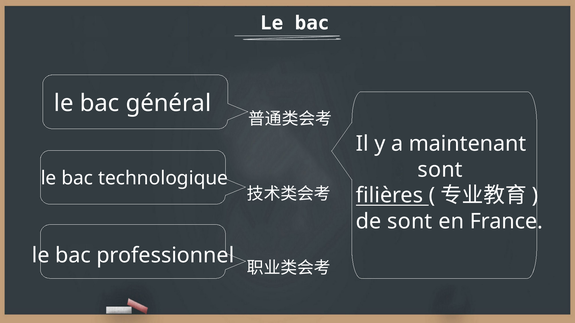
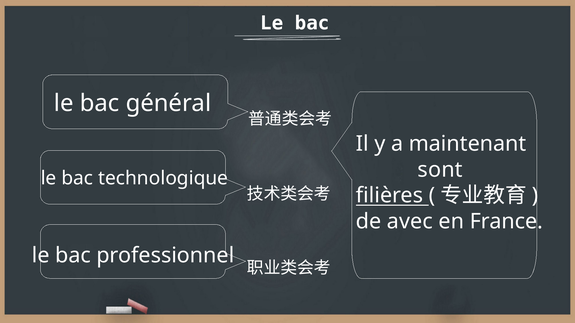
de sont: sont -> avec
